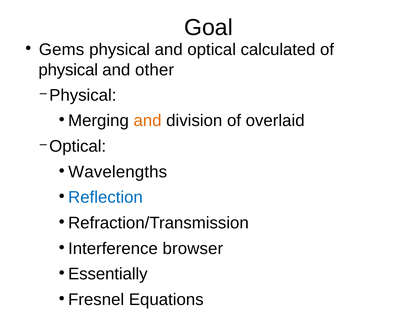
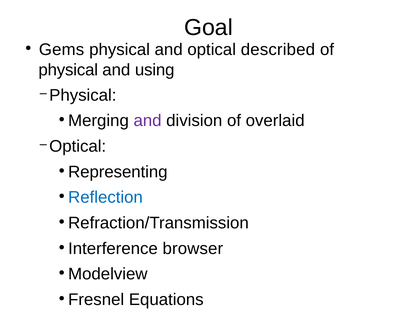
calculated: calculated -> described
other: other -> using
and at (148, 121) colour: orange -> purple
Wavelengths: Wavelengths -> Representing
Essentially: Essentially -> Modelview
